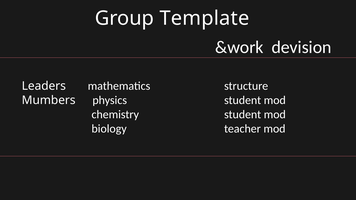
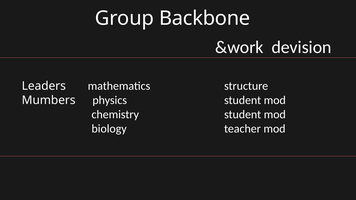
Template: Template -> Backbone
